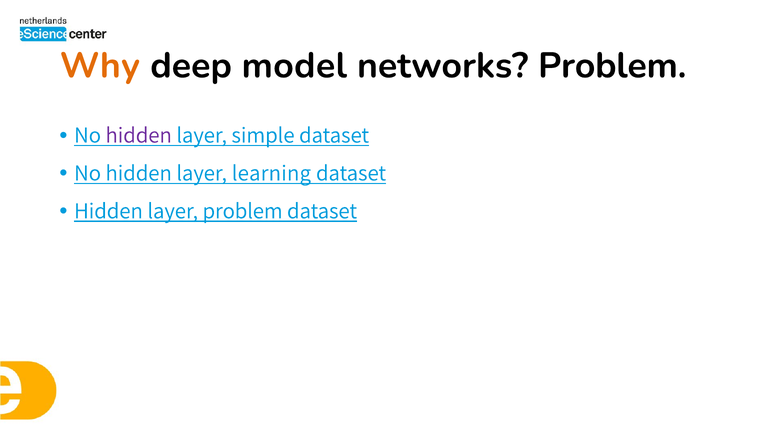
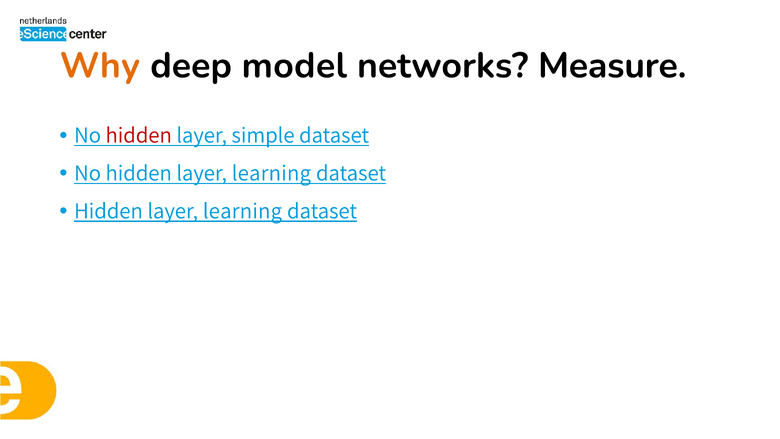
networks Problem: Problem -> Measure
hidden at (139, 135) colour: purple -> red
problem at (243, 211): problem -> learning
